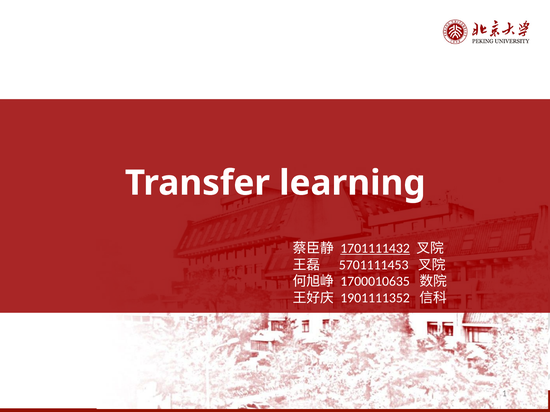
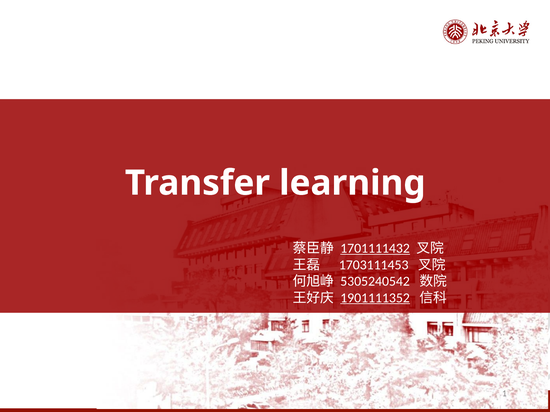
5701111453: 5701111453 -> 1703111453
1700010635: 1700010635 -> 5305240542
1901111352 underline: none -> present
